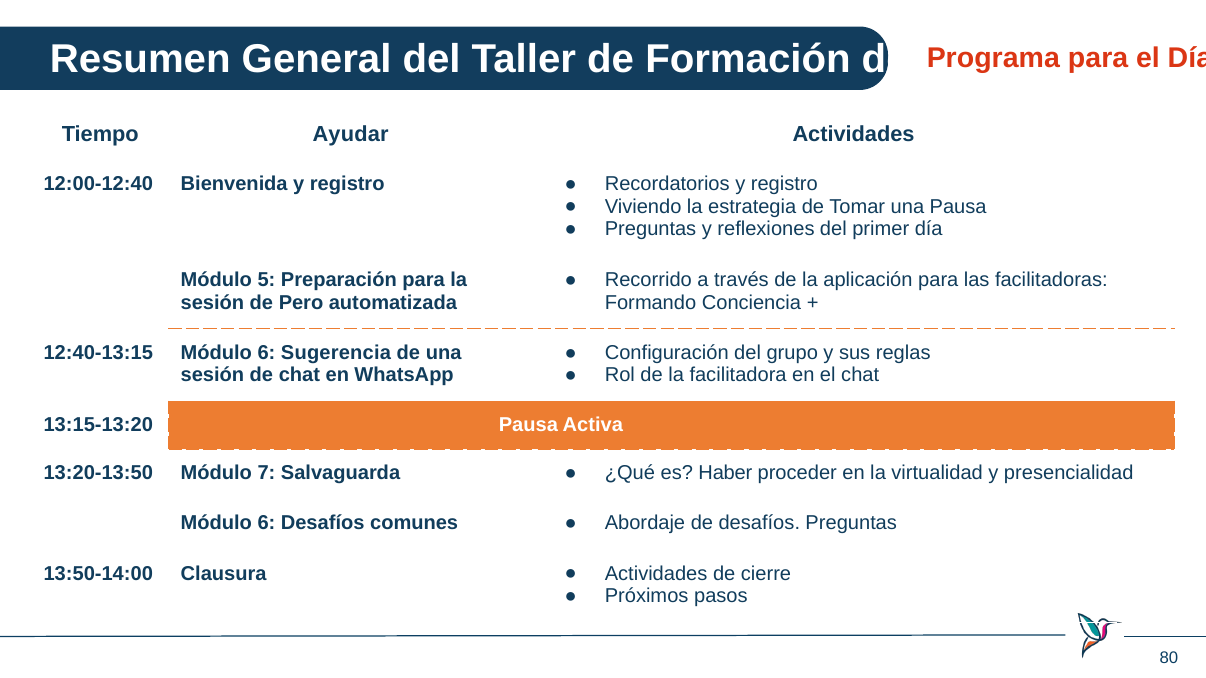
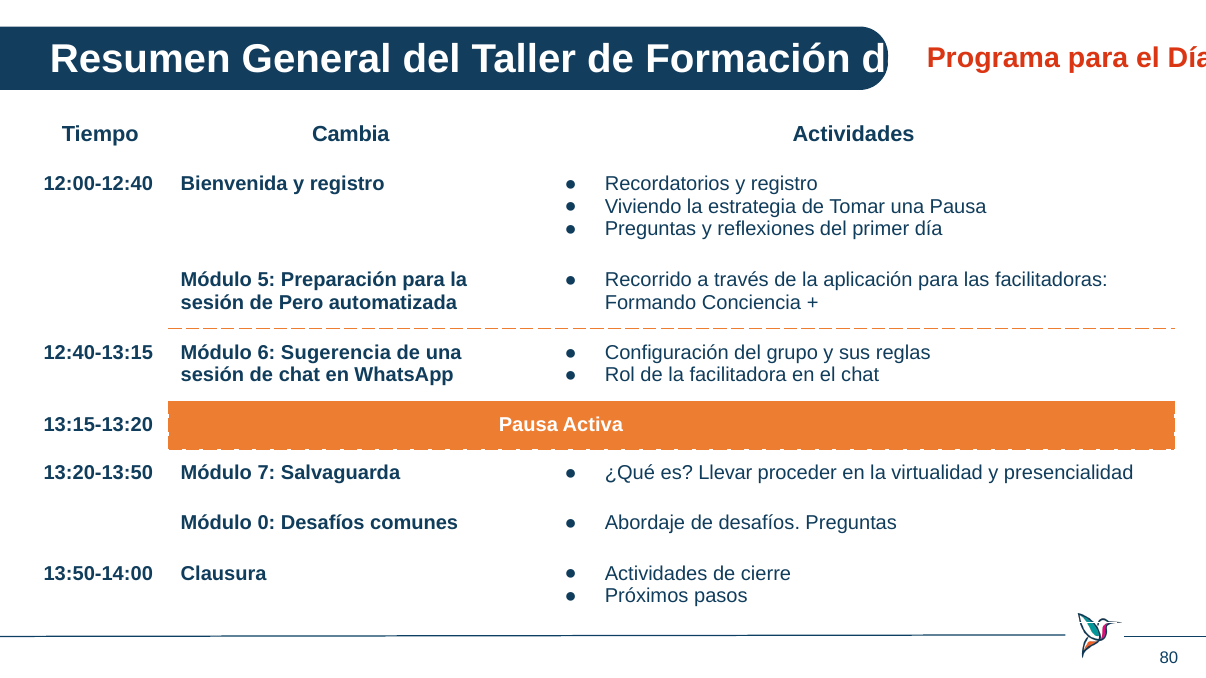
Ayudar: Ayudar -> Cambia
Haber: Haber -> Llevar
6 at (266, 524): 6 -> 0
